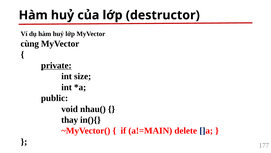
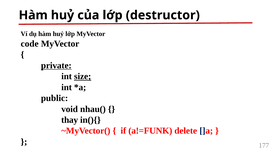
cùng: cùng -> code
size underline: none -> present
a!=MAIN: a!=MAIN -> a!=FUNK
